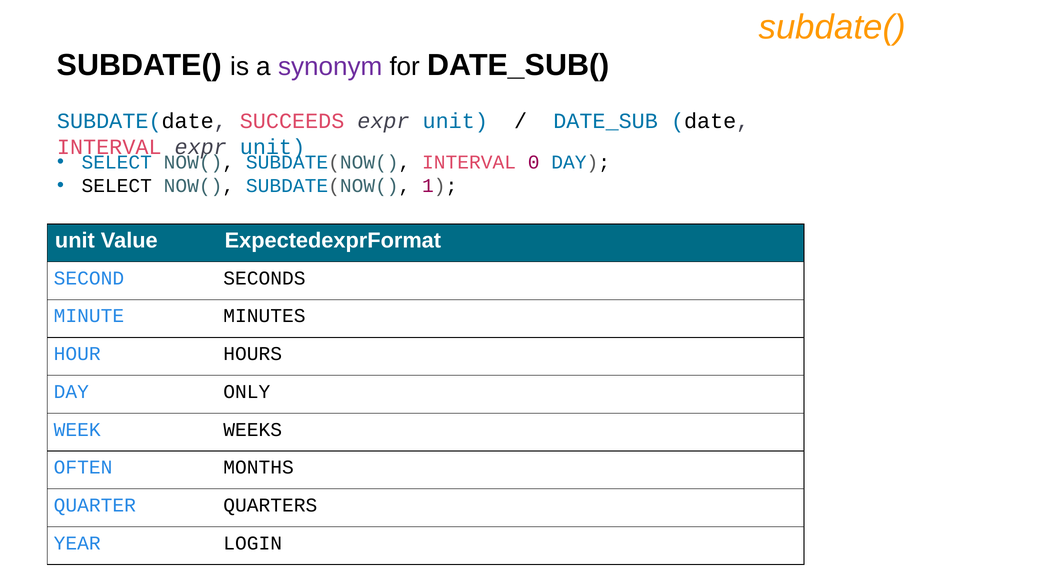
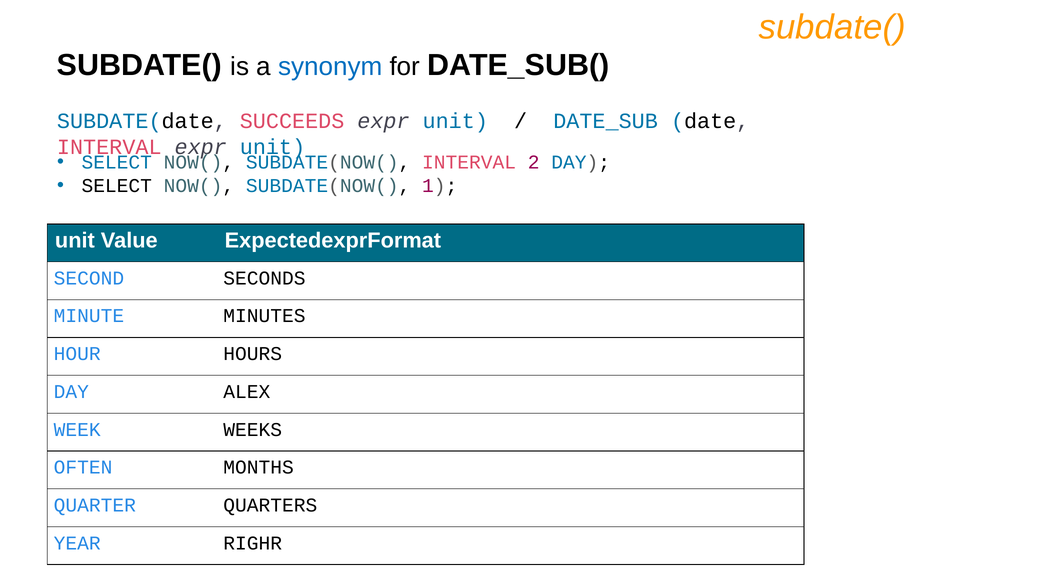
synonym colour: purple -> blue
0: 0 -> 2
ONLY: ONLY -> ALEX
LOGIN: LOGIN -> RIGHR
